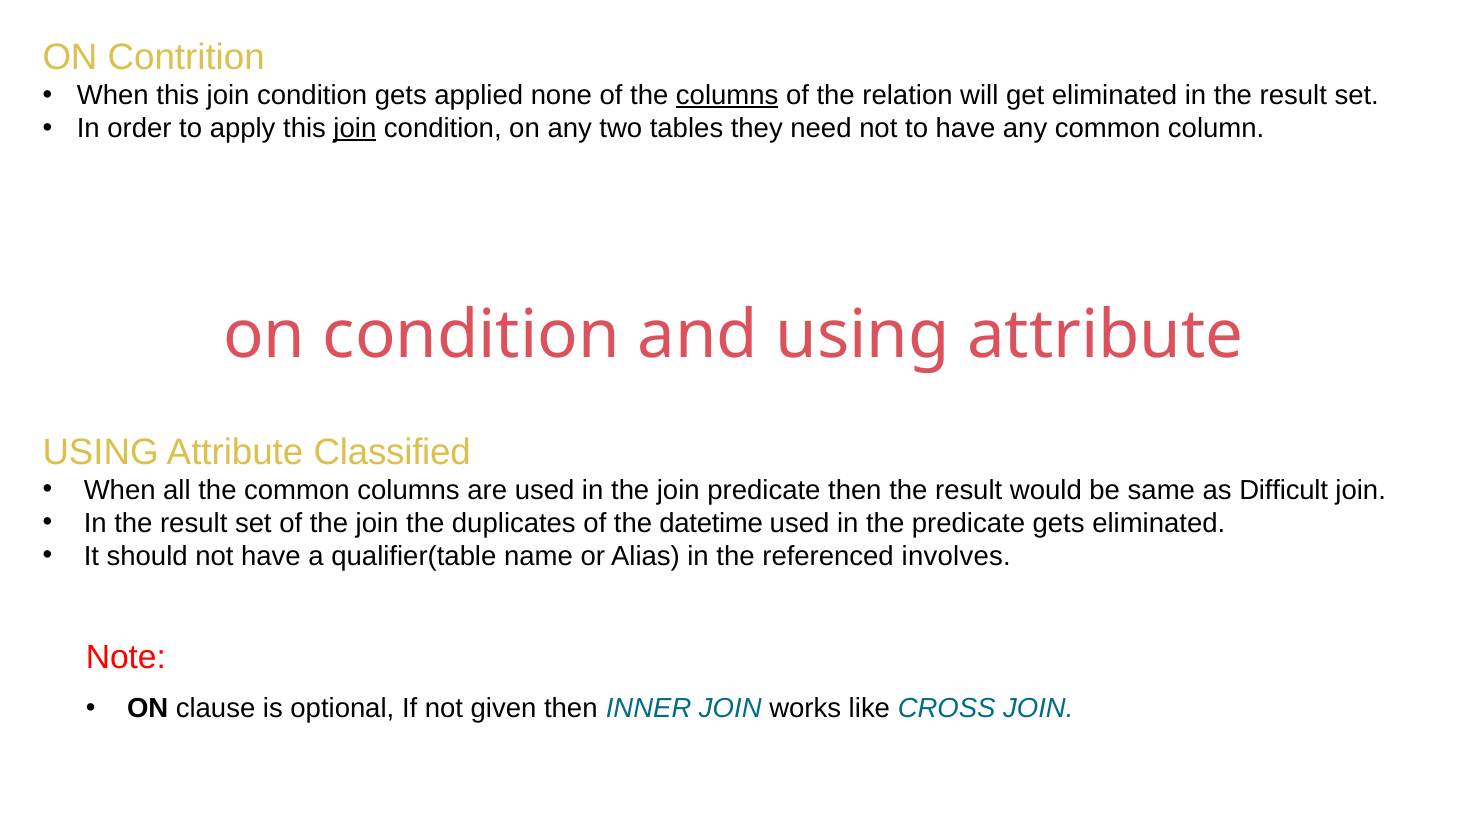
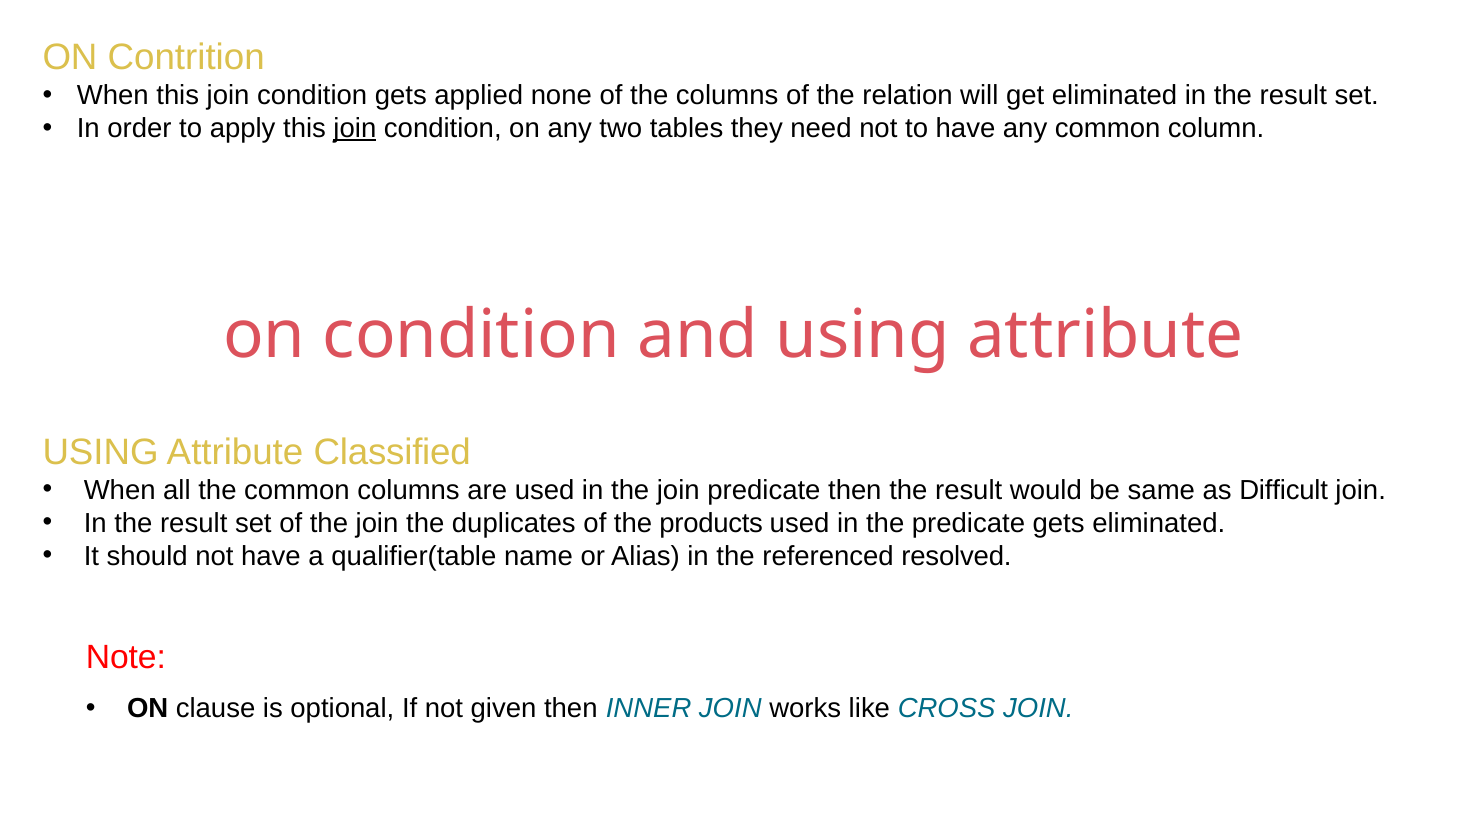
columns at (727, 95) underline: present -> none
datetime: datetime -> products
involves: involves -> resolved
